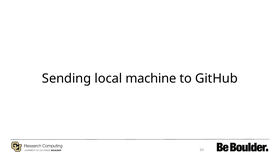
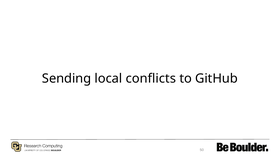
machine: machine -> conflicts
